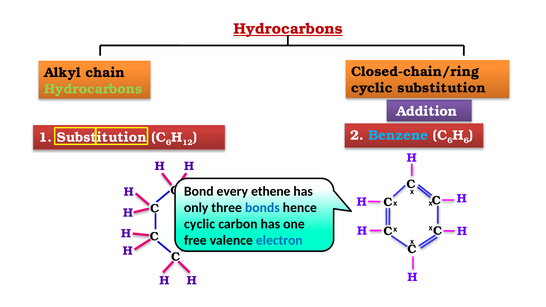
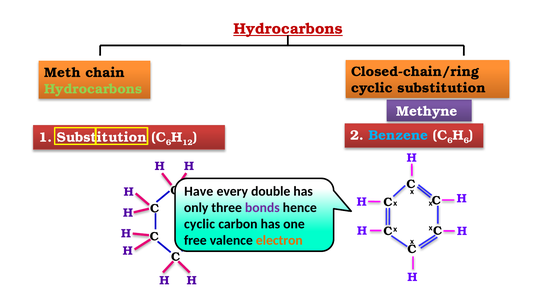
Alkyl: Alkyl -> Meth
Addition: Addition -> Methyne
Bond: Bond -> Have
ethene: ethene -> double
bonds colour: blue -> purple
electron colour: blue -> orange
